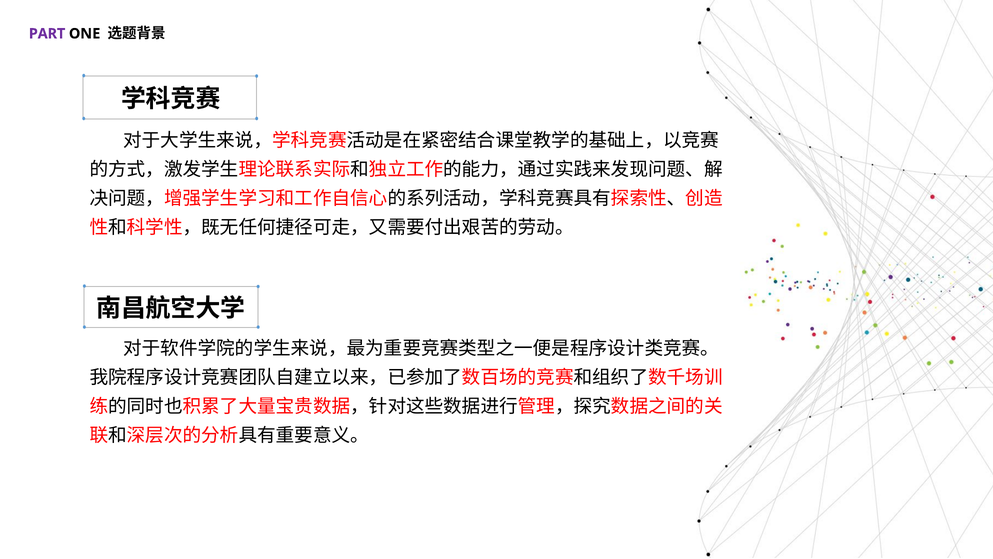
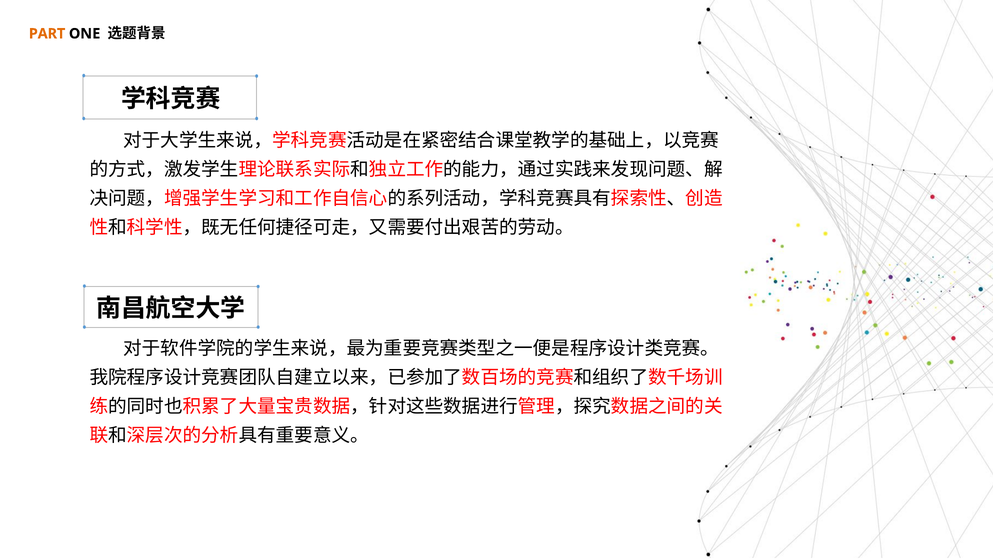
PART colour: purple -> orange
